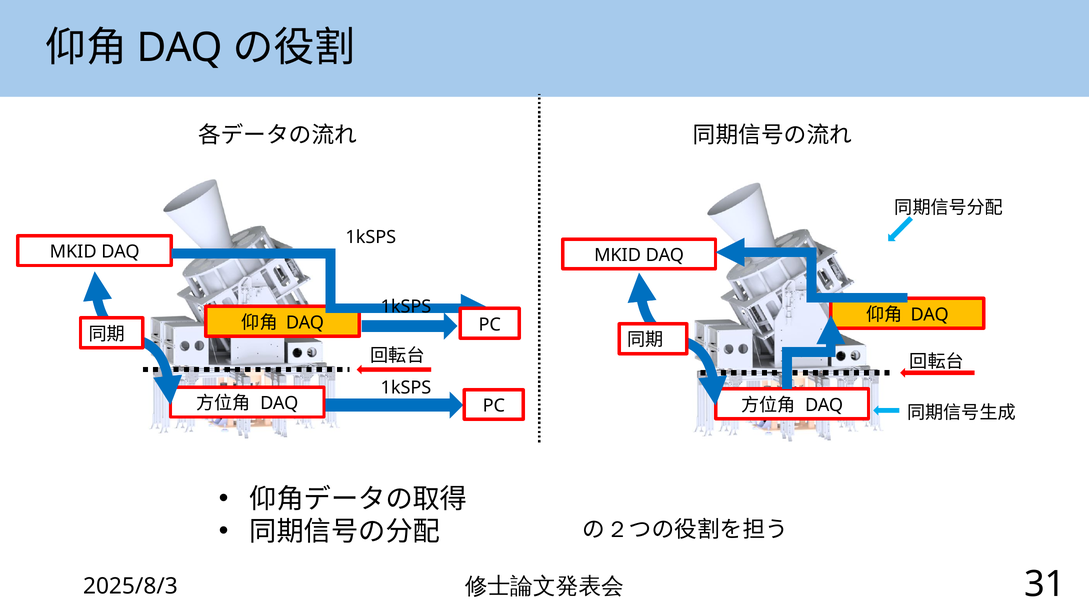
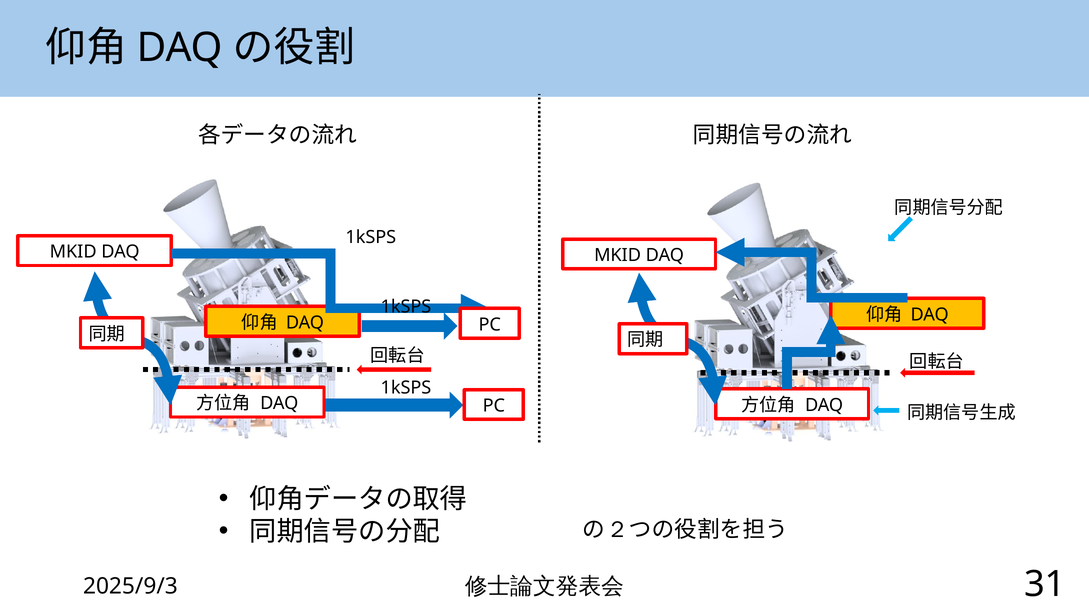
2025/8/3: 2025/8/3 -> 2025/9/3
